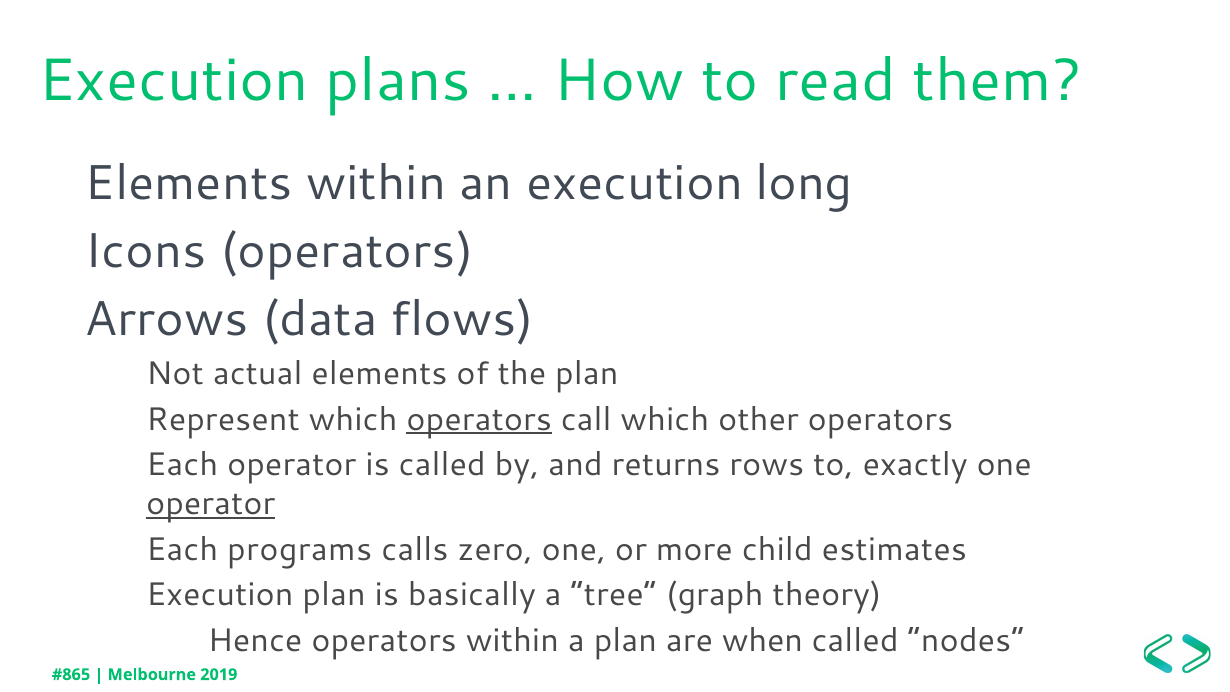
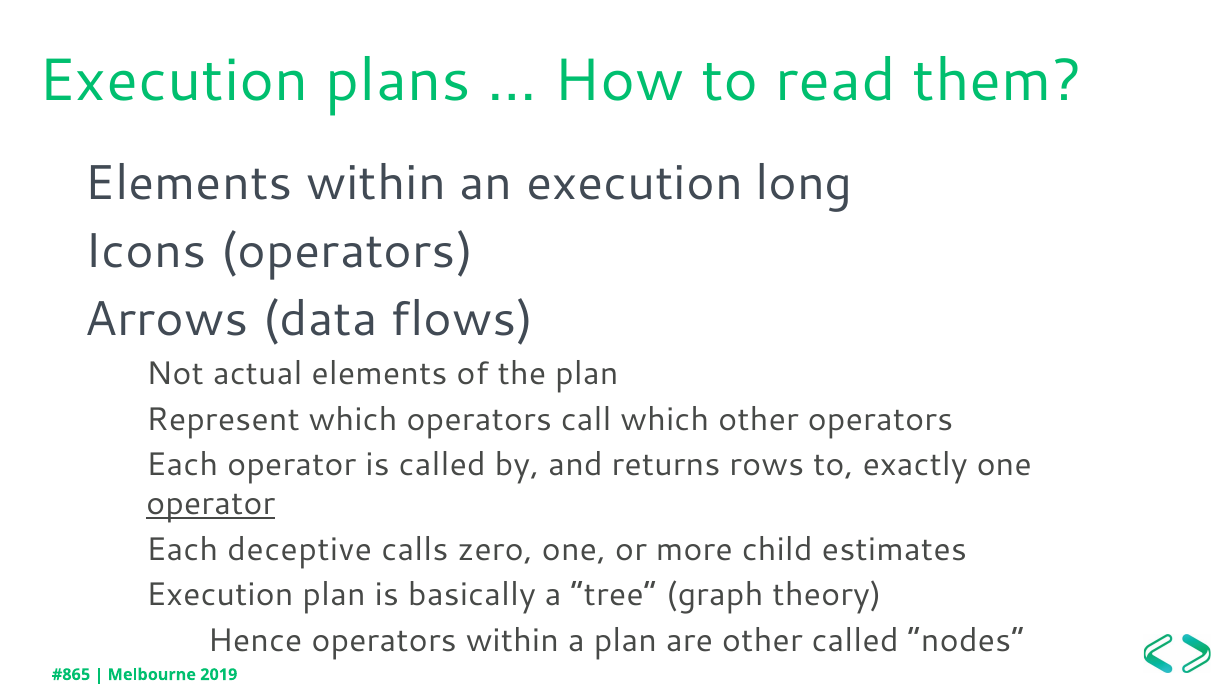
operators at (479, 419) underline: present -> none
programs: programs -> deceptive
are when: when -> other
